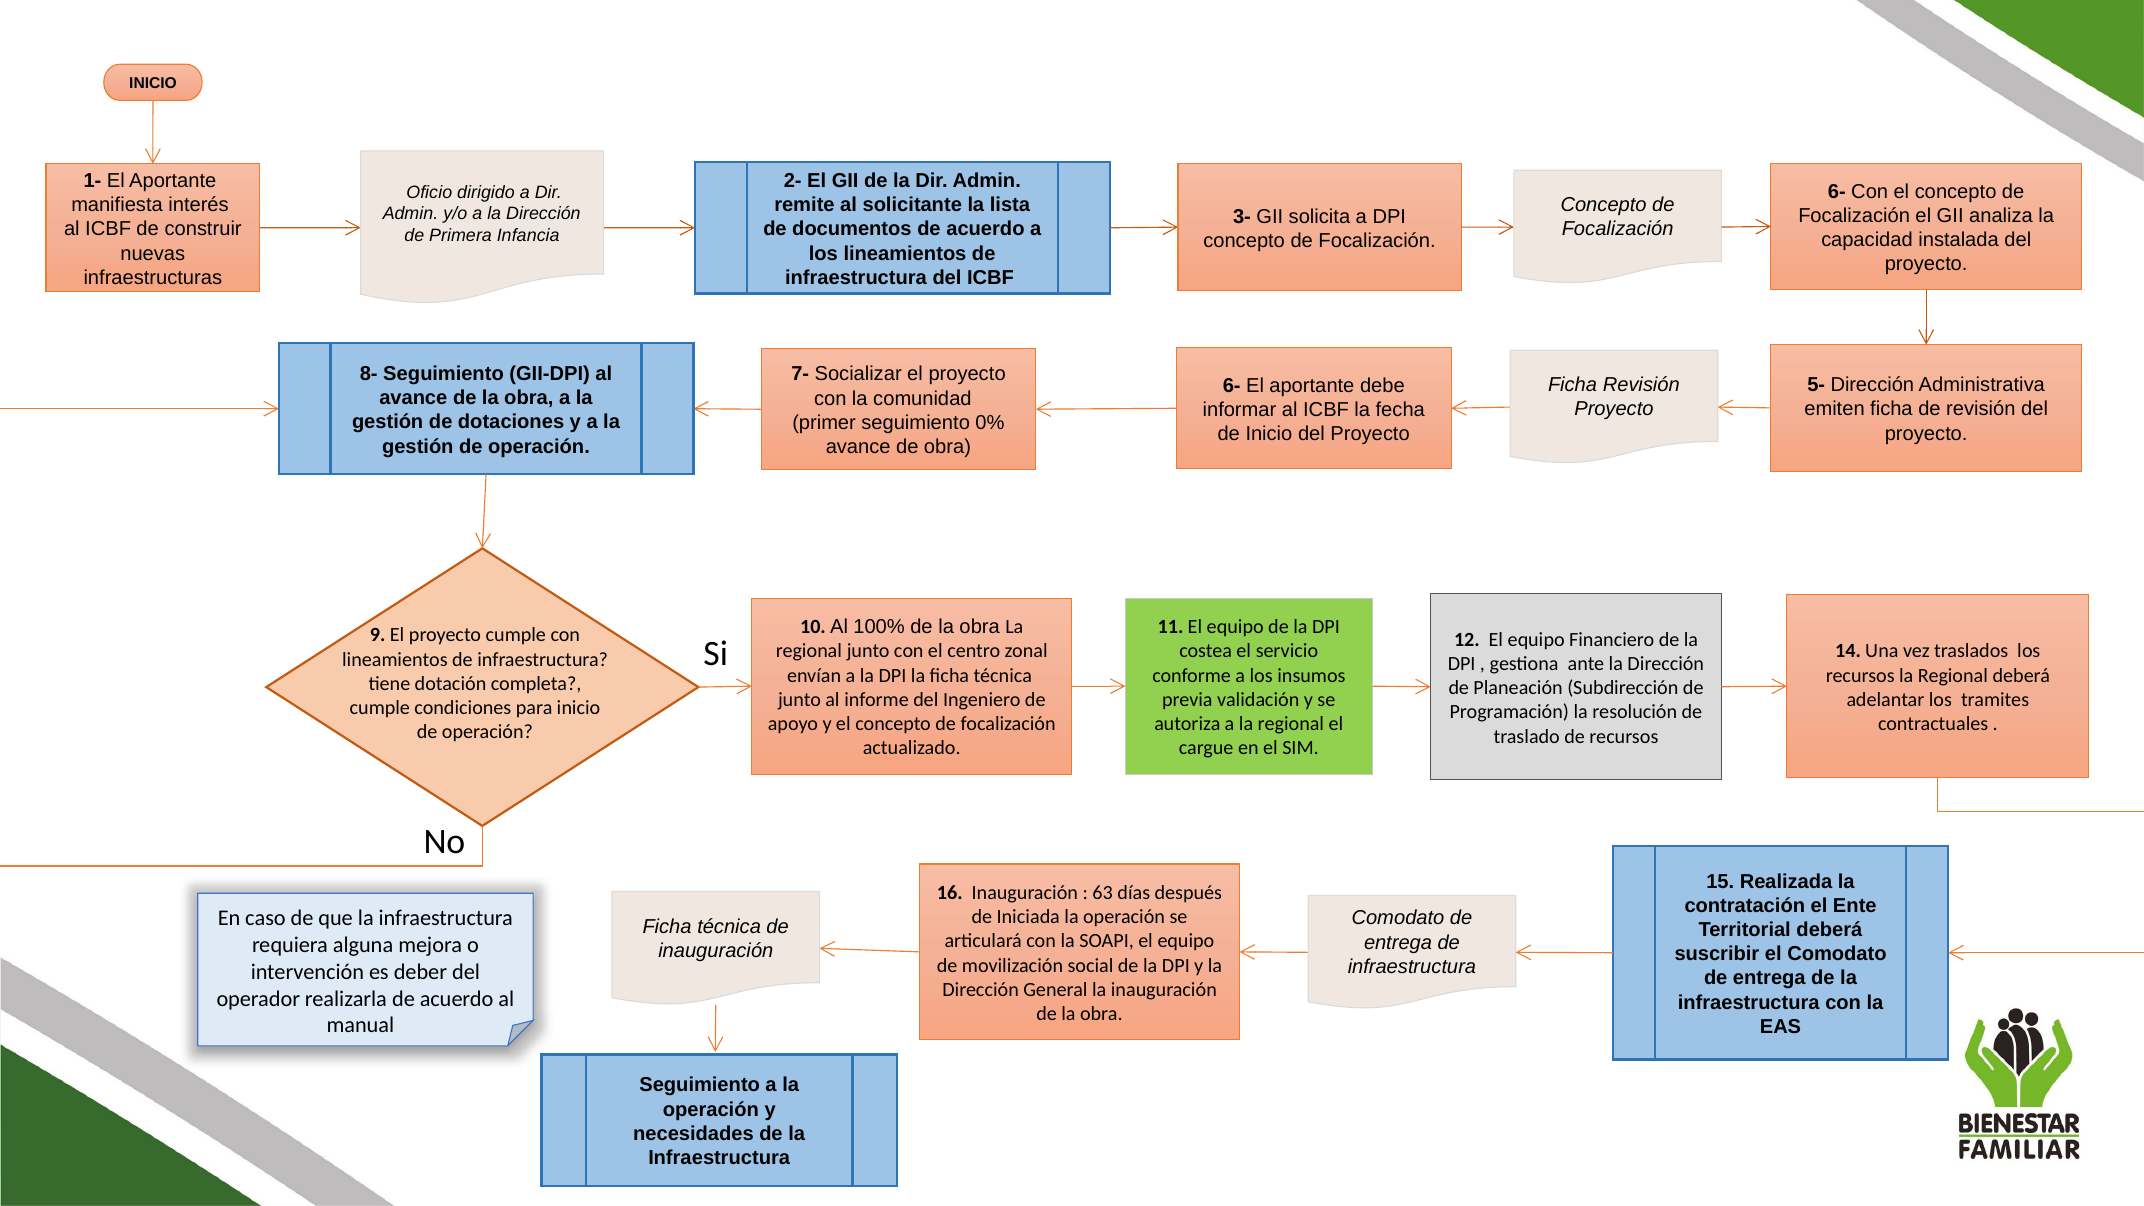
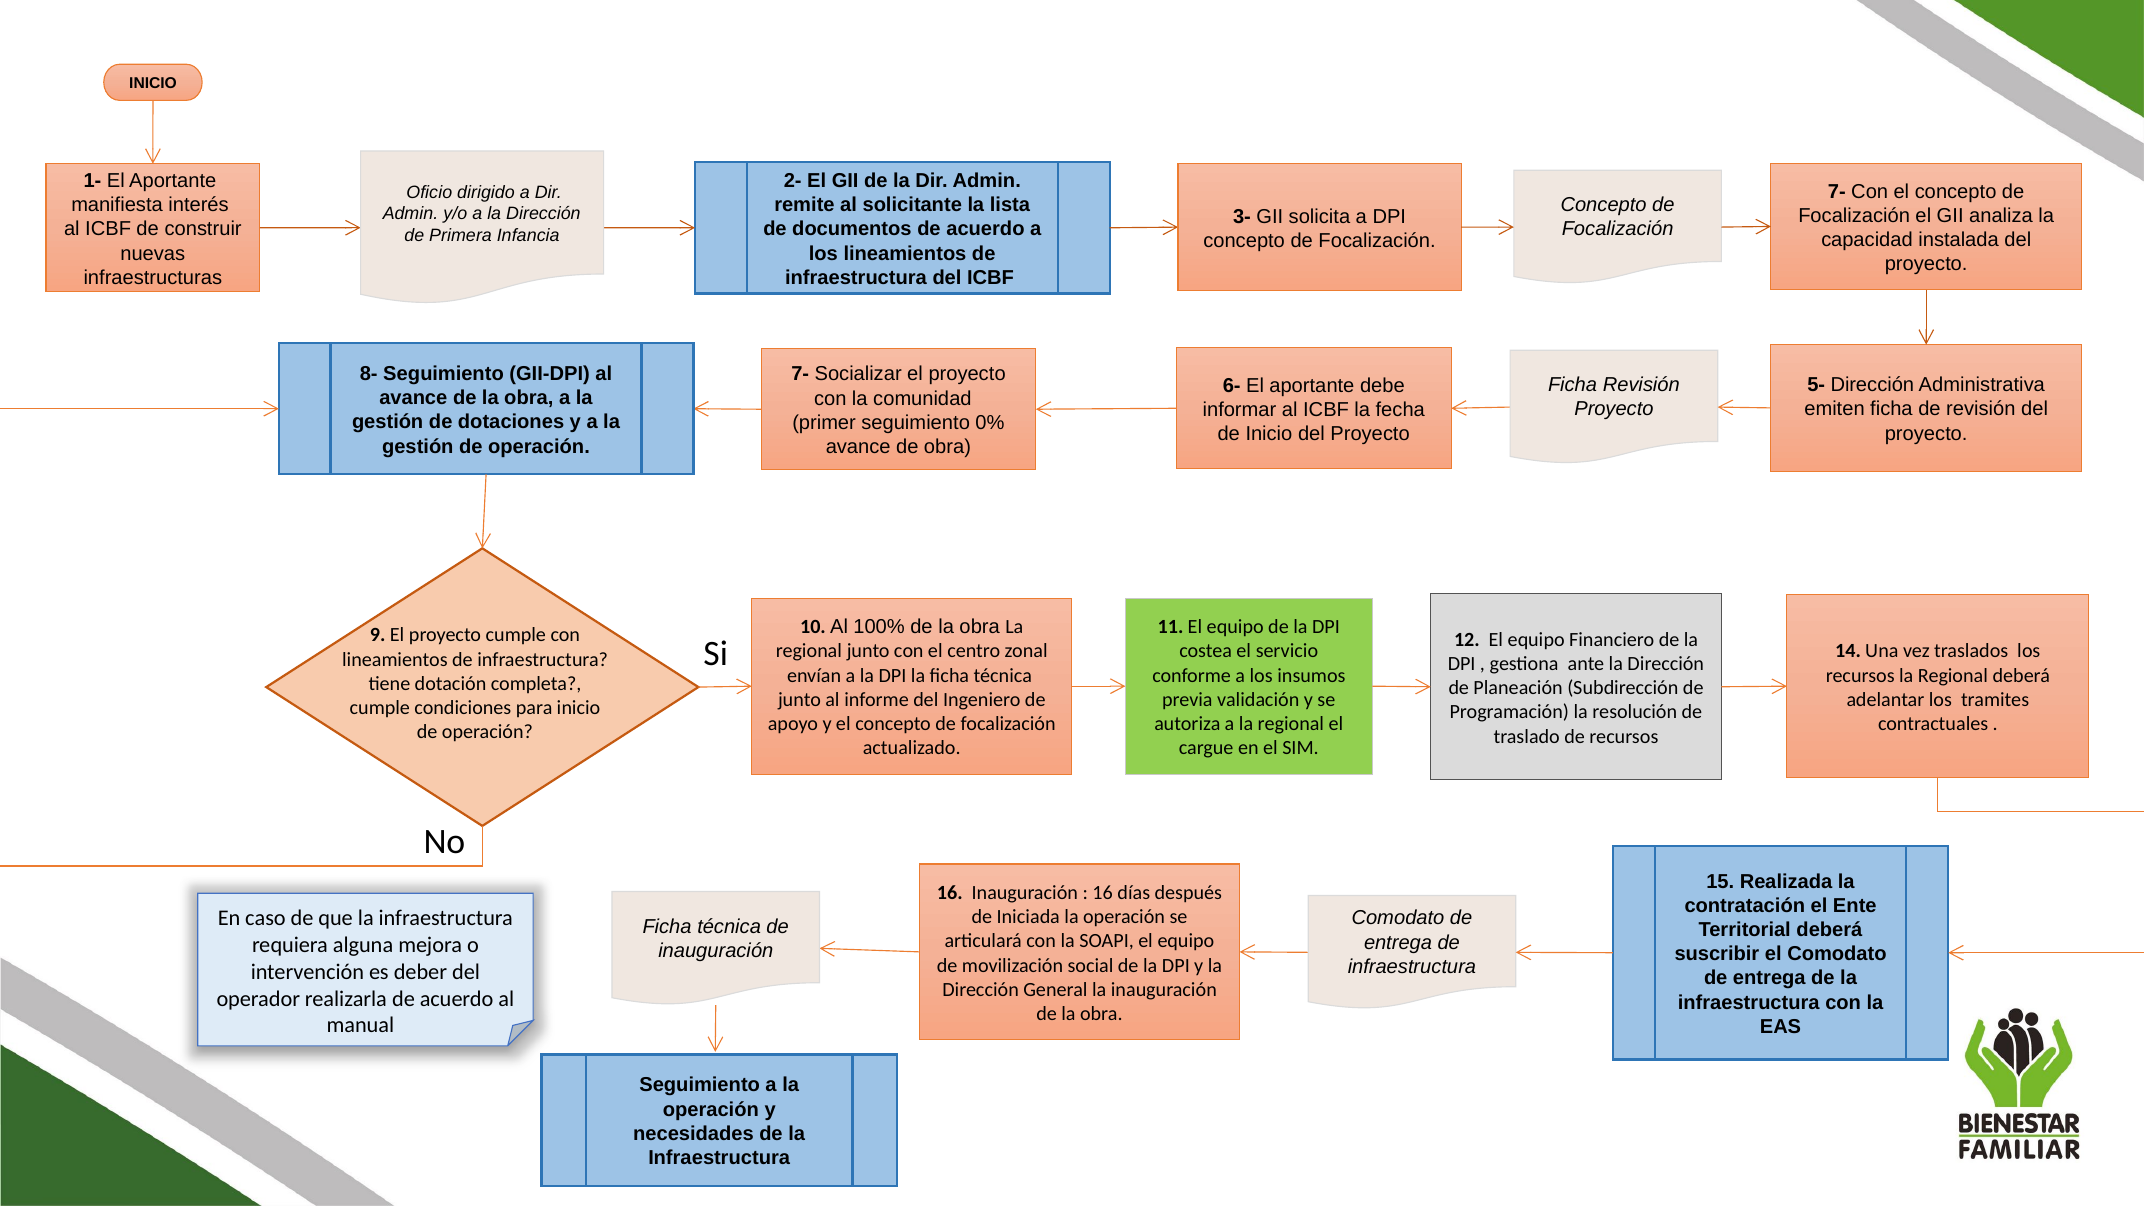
6- at (1837, 192): 6- -> 7-
63 at (1103, 893): 63 -> 16
